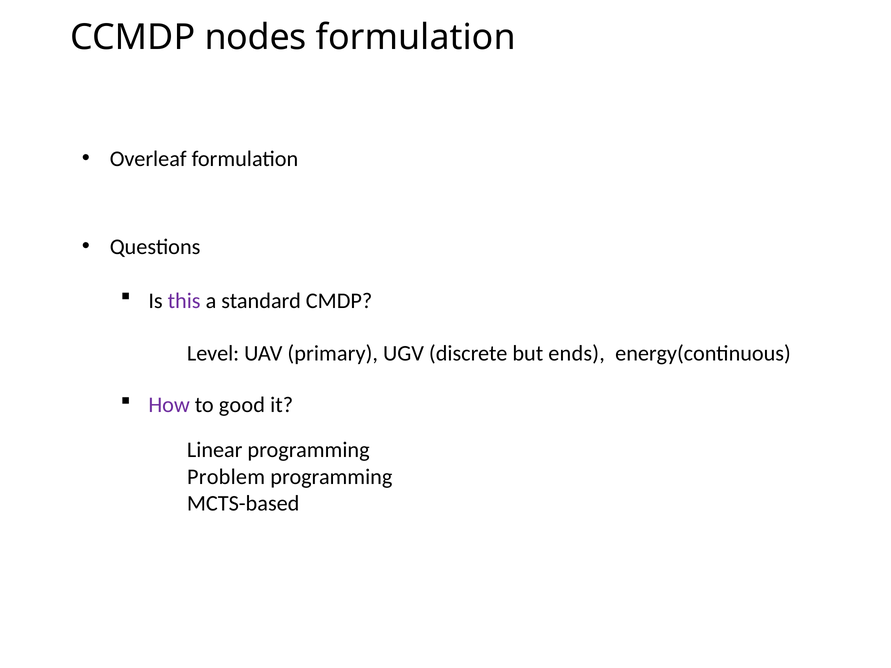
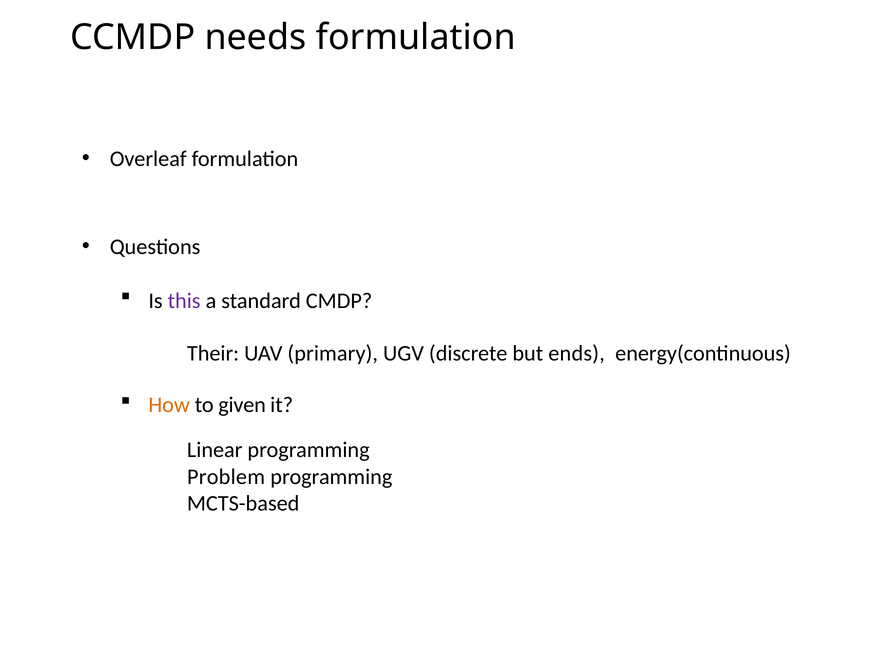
nodes: nodes -> needs
Level: Level -> Their
How colour: purple -> orange
good: good -> given
